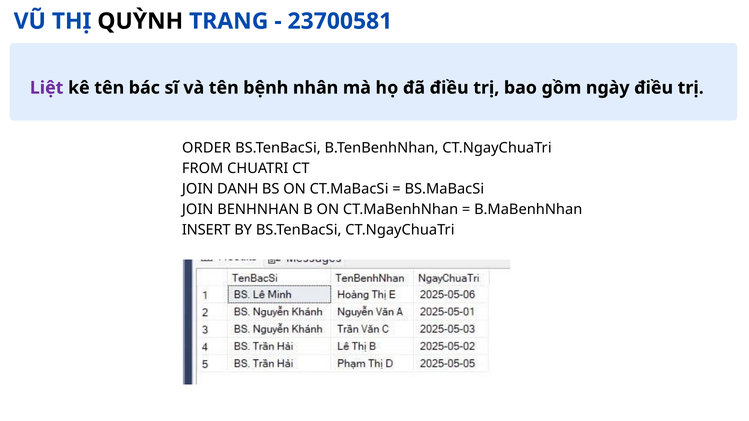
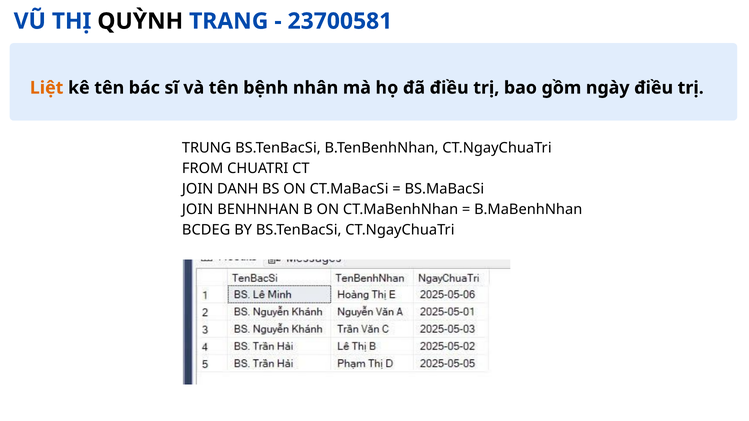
Liệt colour: purple -> orange
ORDER: ORDER -> TRUNG
INSERT: INSERT -> BCDEG
